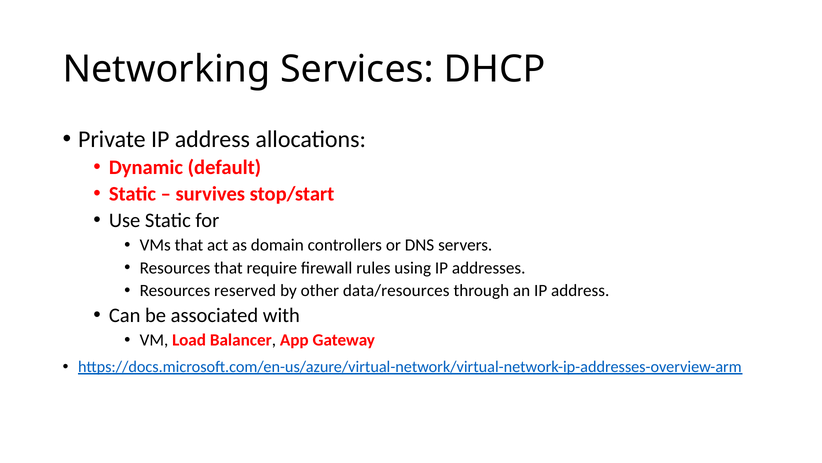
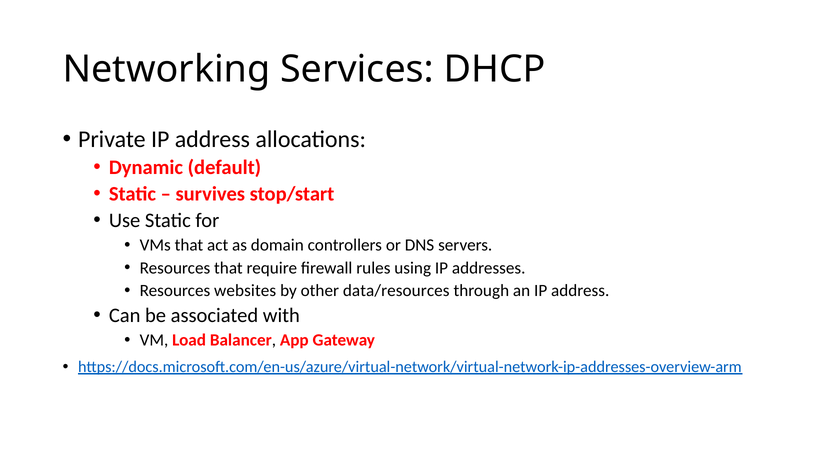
reserved: reserved -> websites
